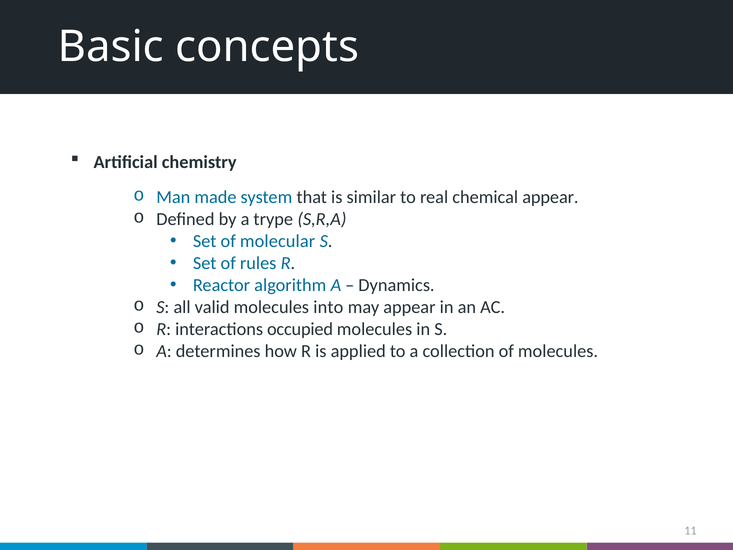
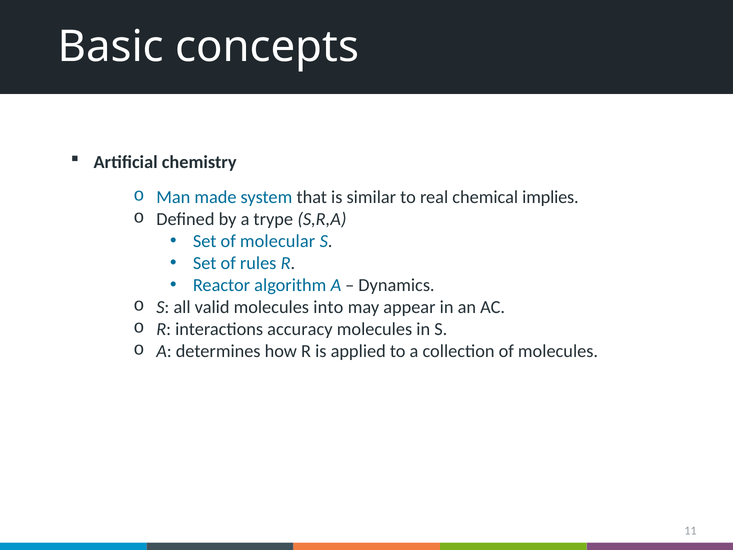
chemical appear: appear -> implies
occupied: occupied -> accuracy
